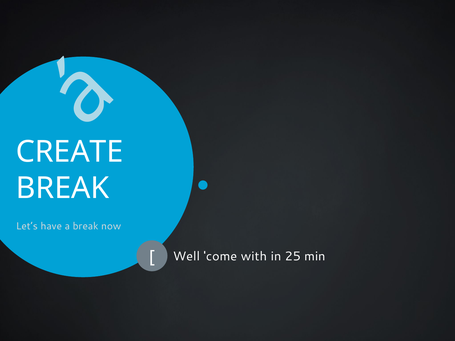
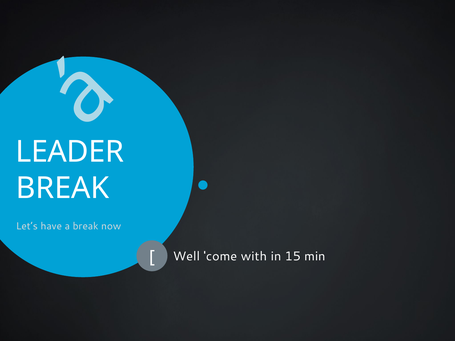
CREATE: CREATE -> LEADER
25: 25 -> 15
